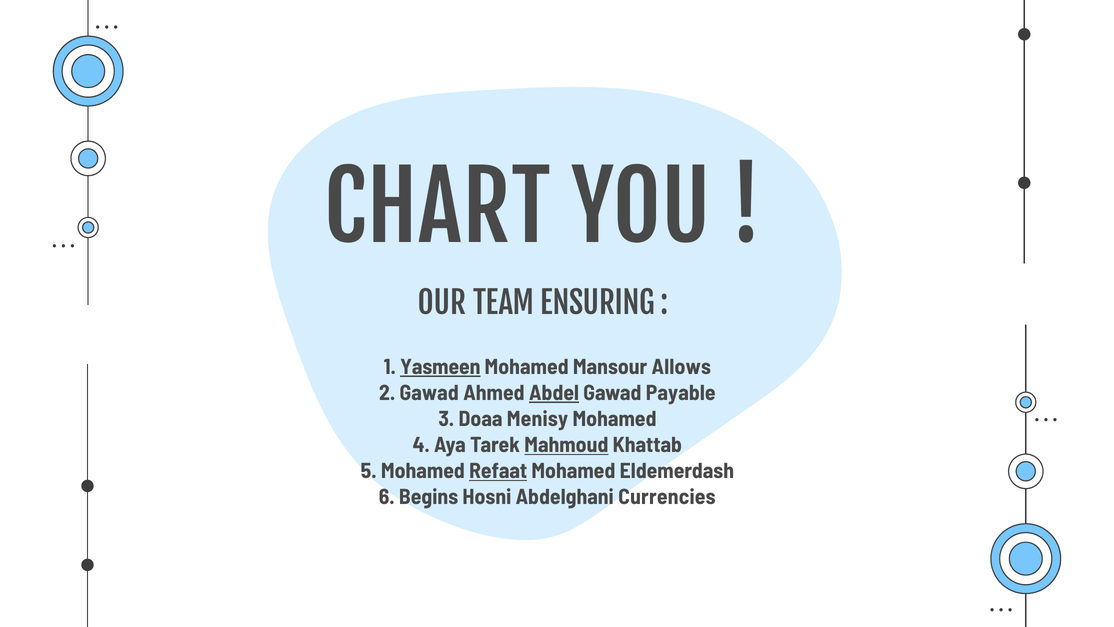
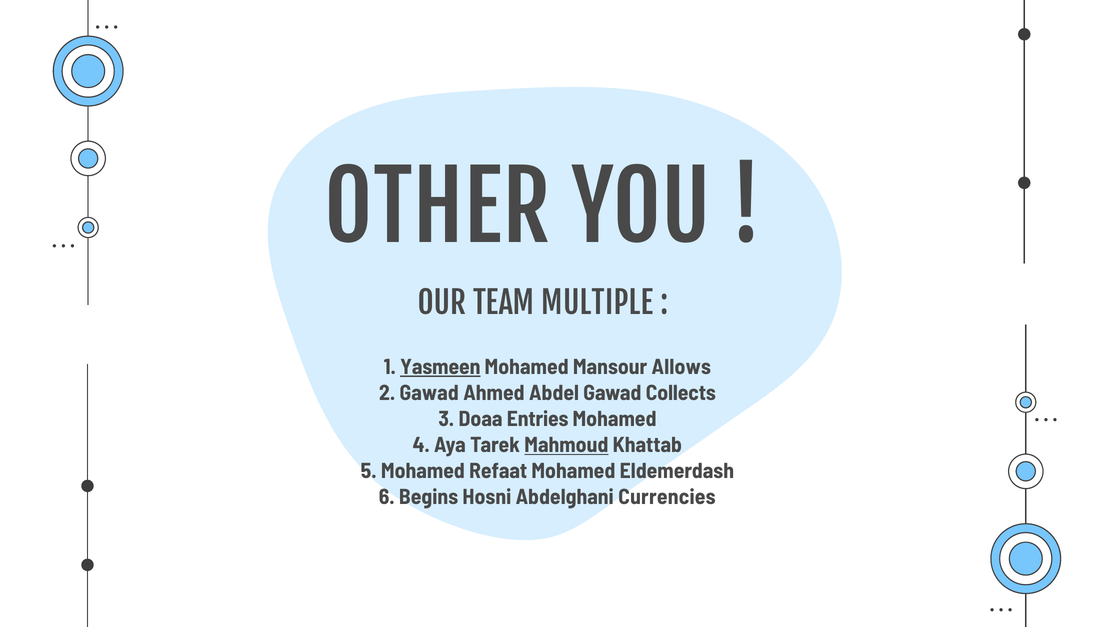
CHART: CHART -> OTHER
ENSURING: ENSURING -> MULTIPLE
Abdel underline: present -> none
Payable: Payable -> Collects
Menisy: Menisy -> Entries
Refaat underline: present -> none
